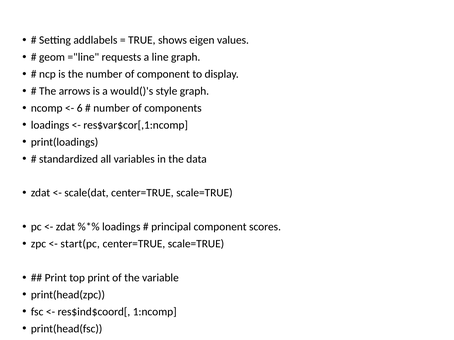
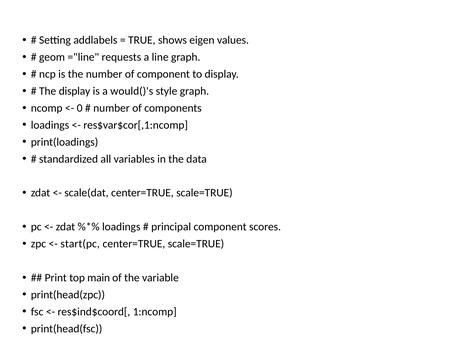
The arrows: arrows -> display
6: 6 -> 0
top print: print -> main
